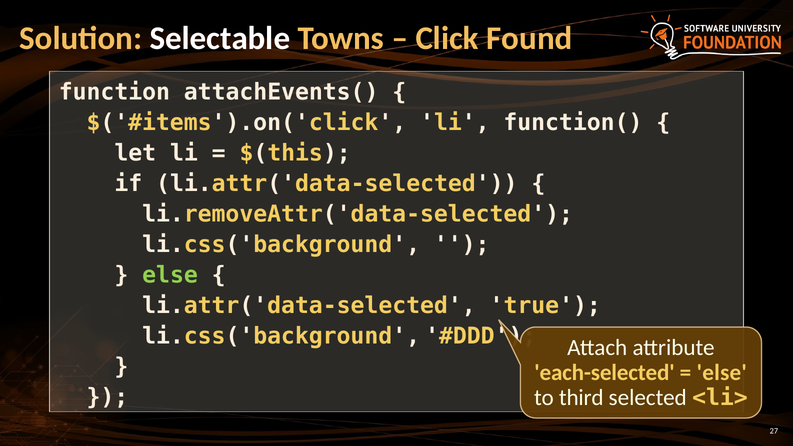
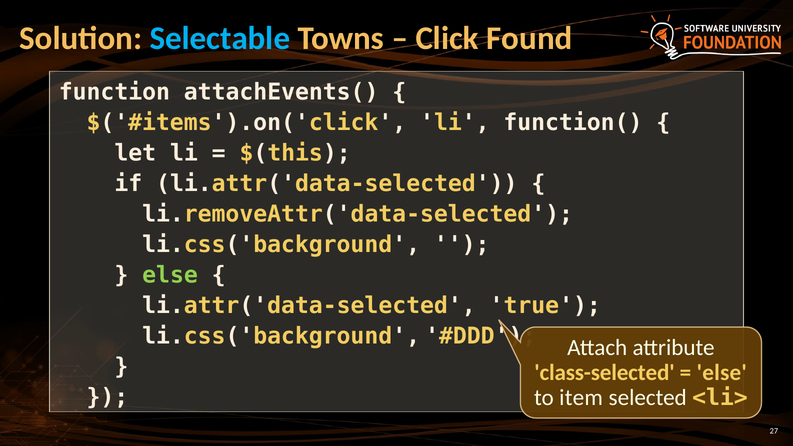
Selectable colour: white -> light blue
each-selected: each-selected -> class-selected
third: third -> item
